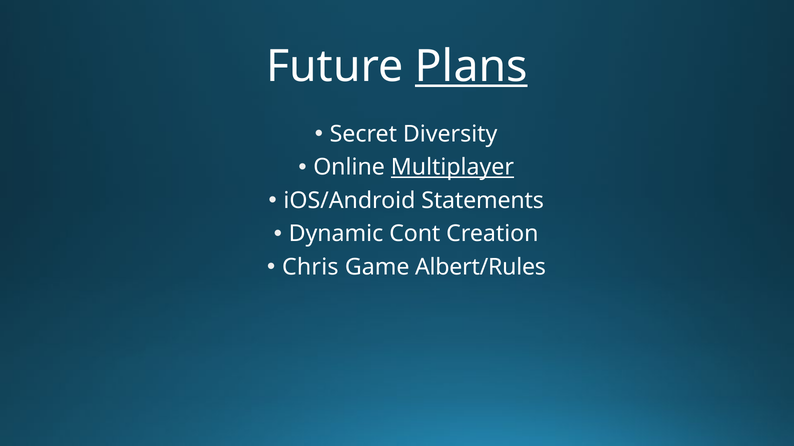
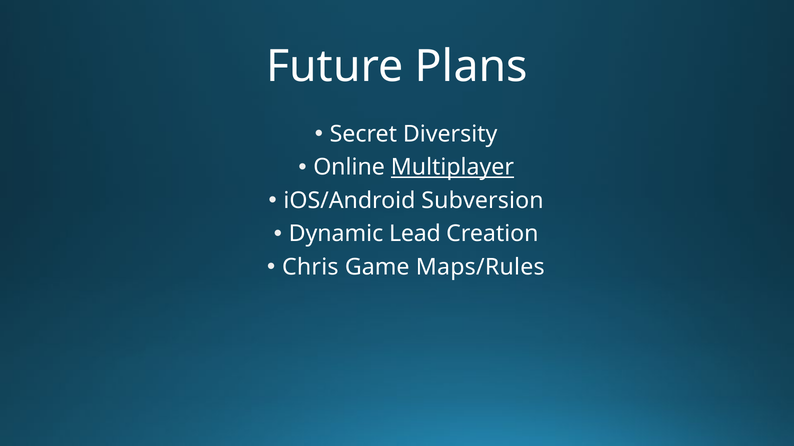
Plans underline: present -> none
Statements: Statements -> Subversion
Cont: Cont -> Lead
Albert/Rules: Albert/Rules -> Maps/Rules
